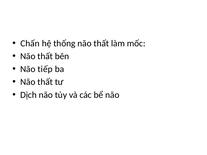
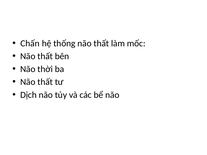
tiếp: tiếp -> thời
